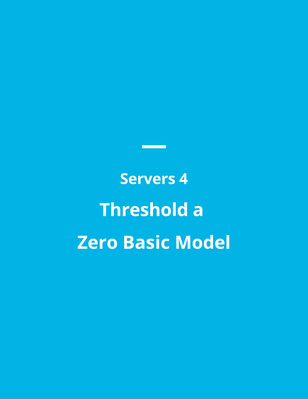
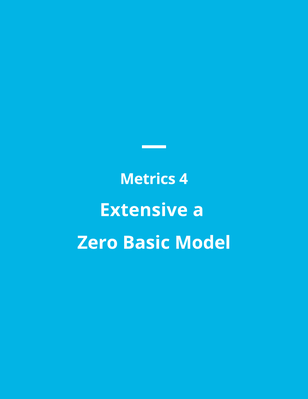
Servers: Servers -> Metrics
Threshold: Threshold -> Extensive
